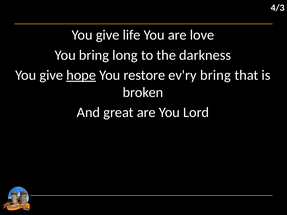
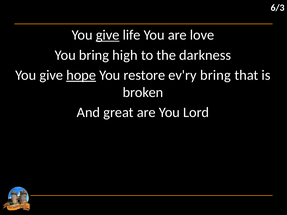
4/3: 4/3 -> 6/3
give at (108, 35) underline: none -> present
long: long -> high
